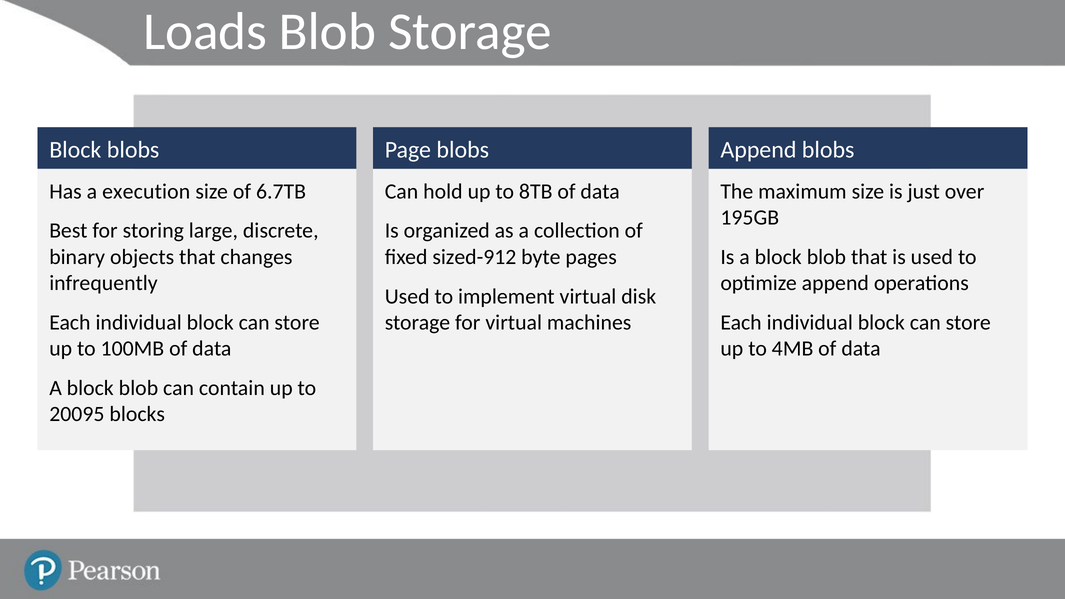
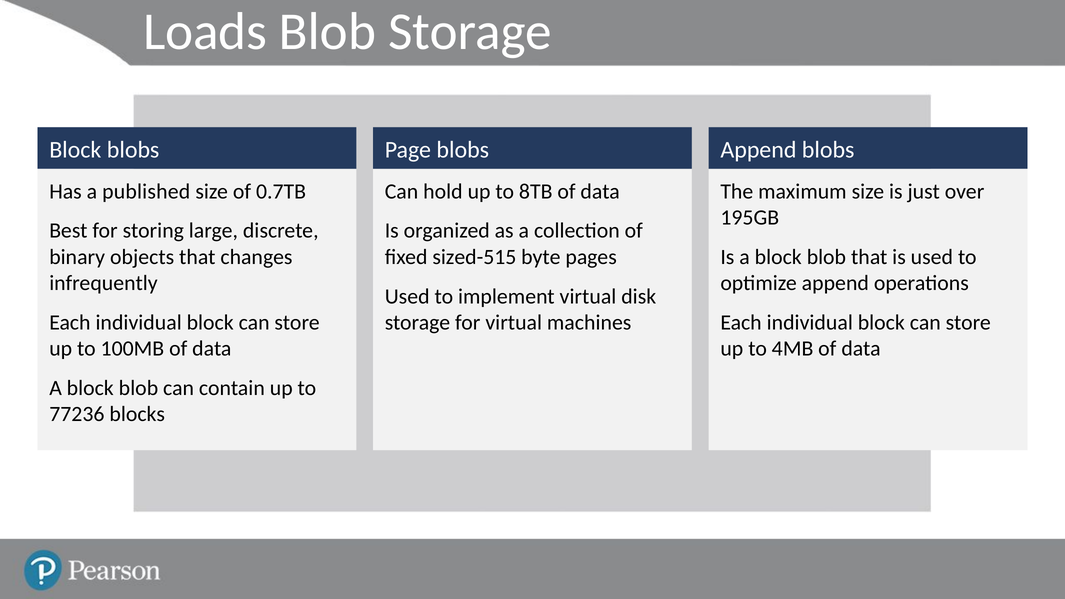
execution: execution -> published
6.7TB: 6.7TB -> 0.7TB
sized-912: sized-912 -> sized-515
20095: 20095 -> 77236
